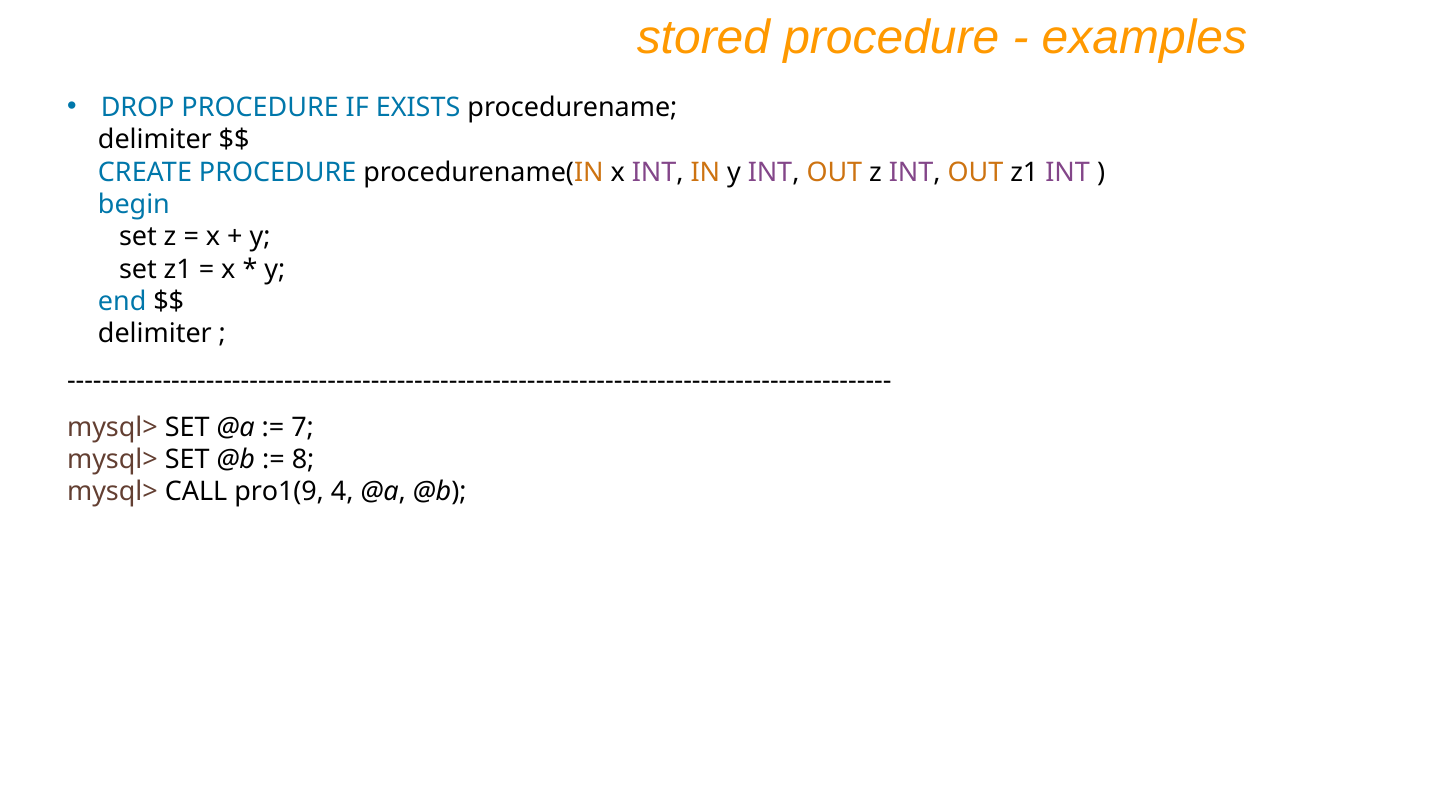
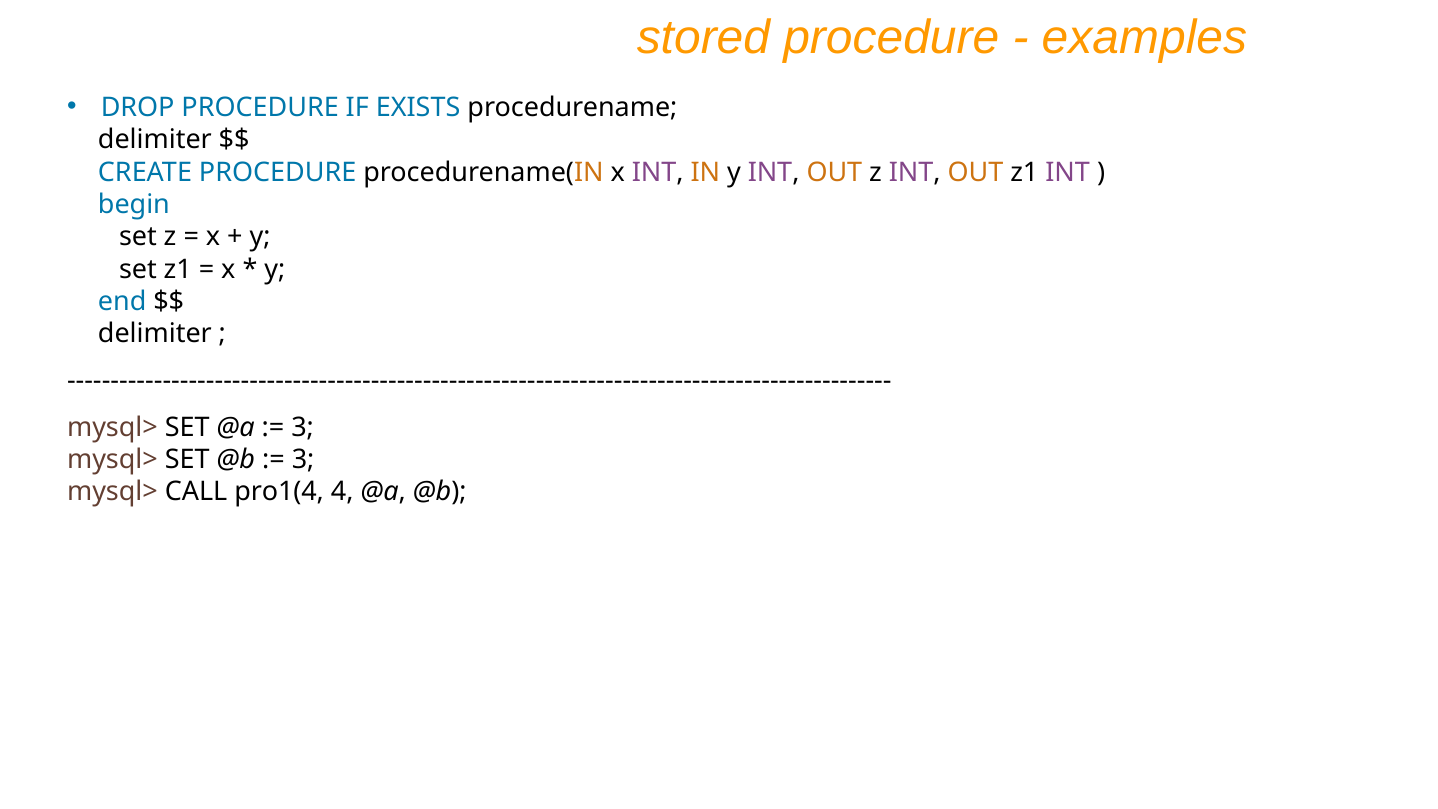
7 at (303, 427): 7 -> 3
8 at (303, 460): 8 -> 3
pro1(9: pro1(9 -> pro1(4
